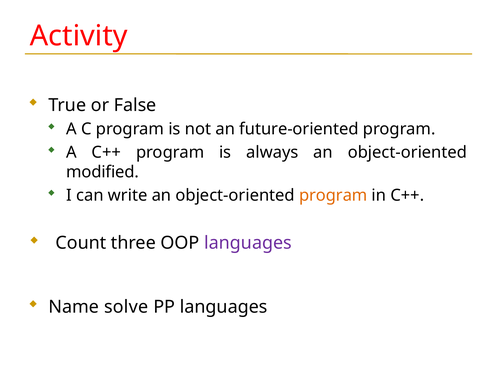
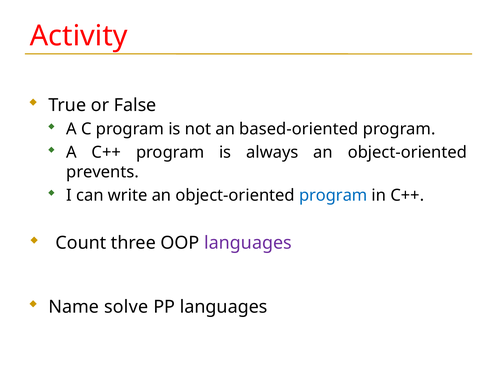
future-oriented: future-oriented -> based-oriented
modified: modified -> prevents
program at (333, 195) colour: orange -> blue
